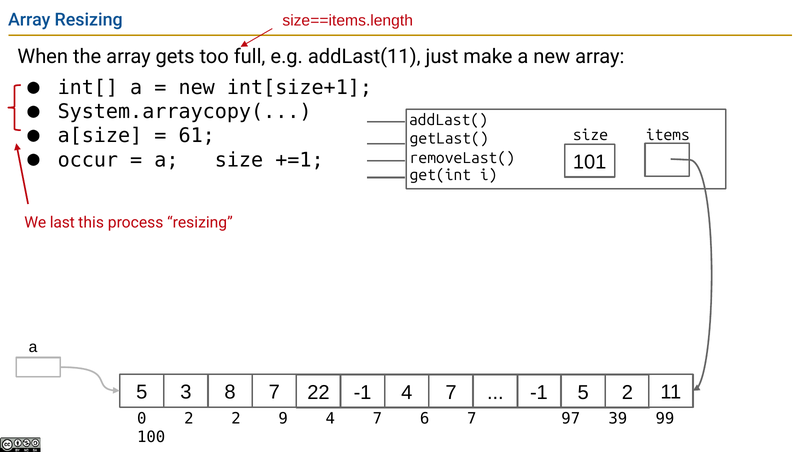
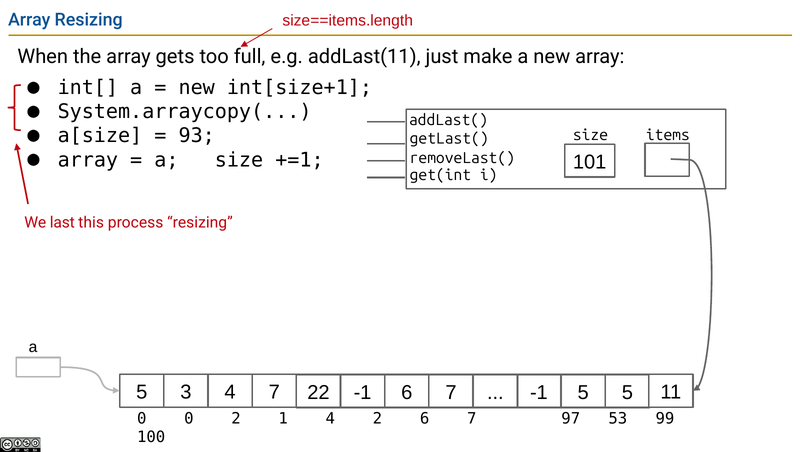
61: 61 -> 93
occur at (88, 160): occur -> array
3 8: 8 -> 4
-1 4: 4 -> 6
5 2: 2 -> 5
0 2: 2 -> 0
9: 9 -> 1
7 at (377, 419): 7 -> 2
39: 39 -> 53
